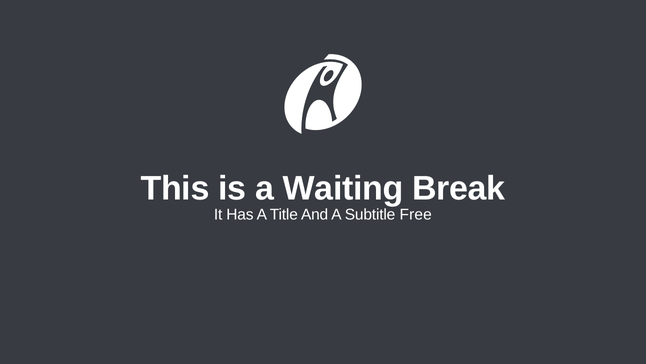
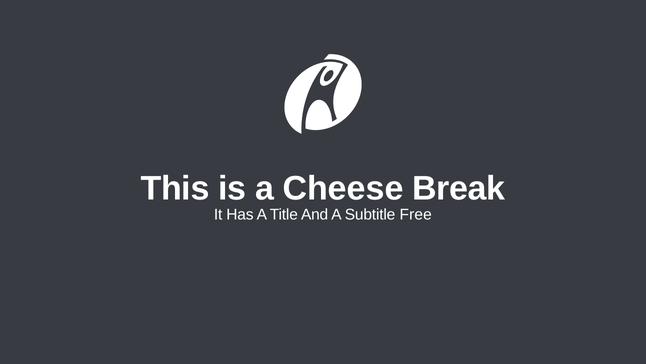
Waiting: Waiting -> Cheese
